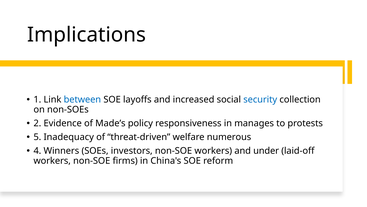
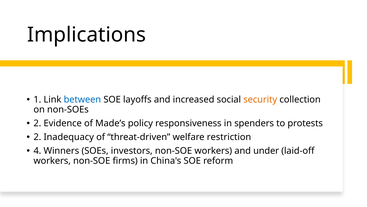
security colour: blue -> orange
manages: manages -> spenders
5 at (37, 137): 5 -> 2
numerous: numerous -> restriction
